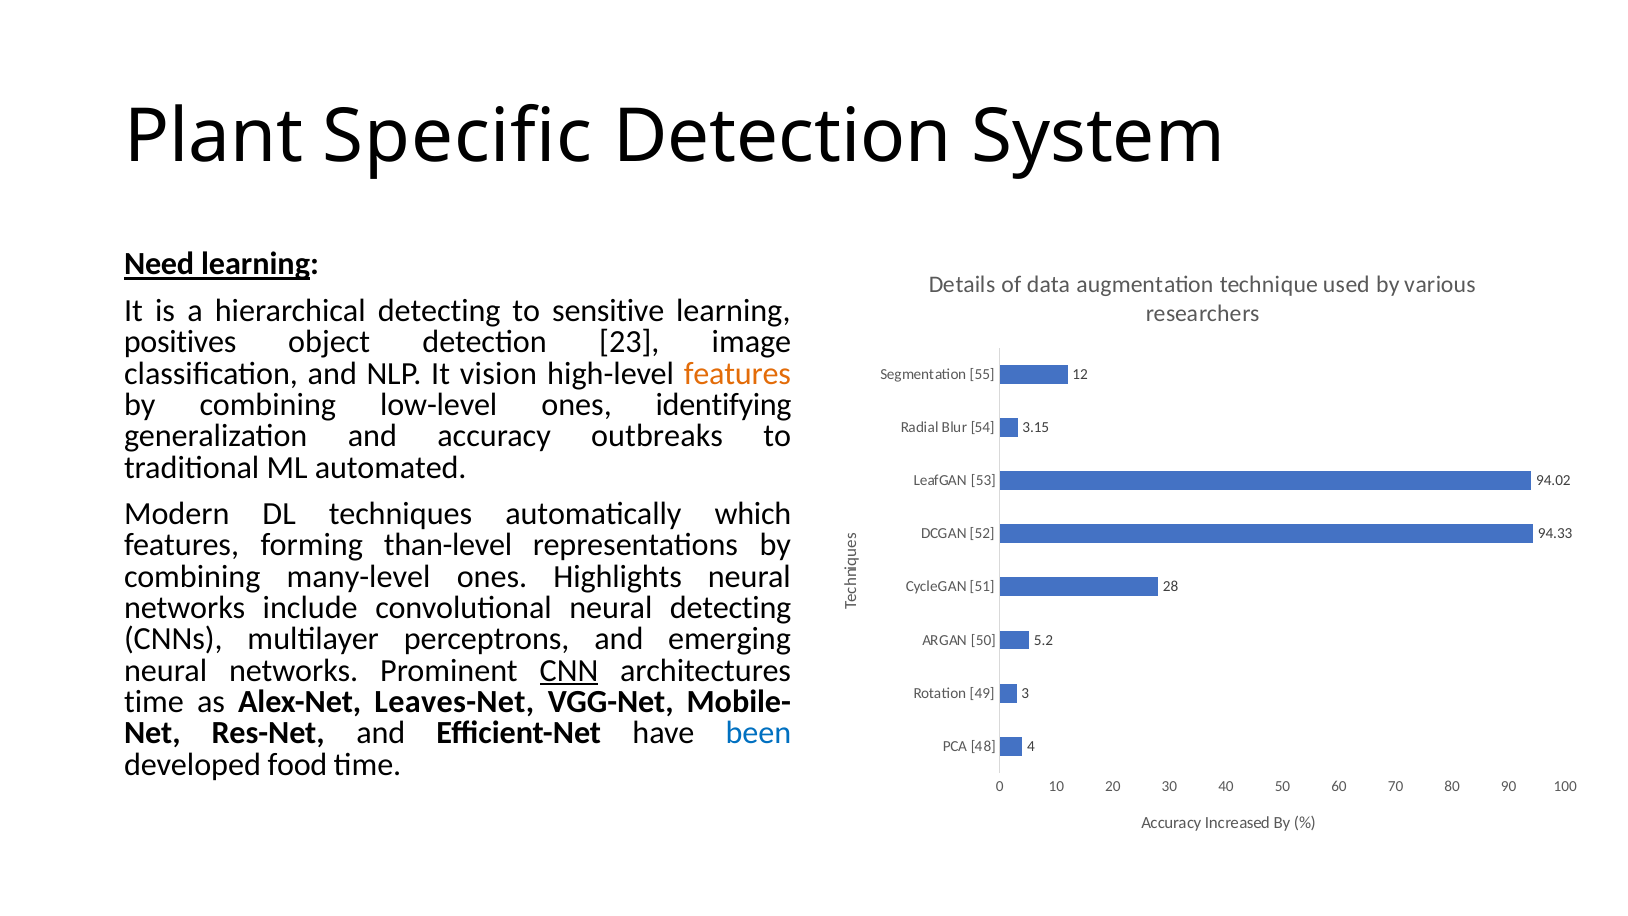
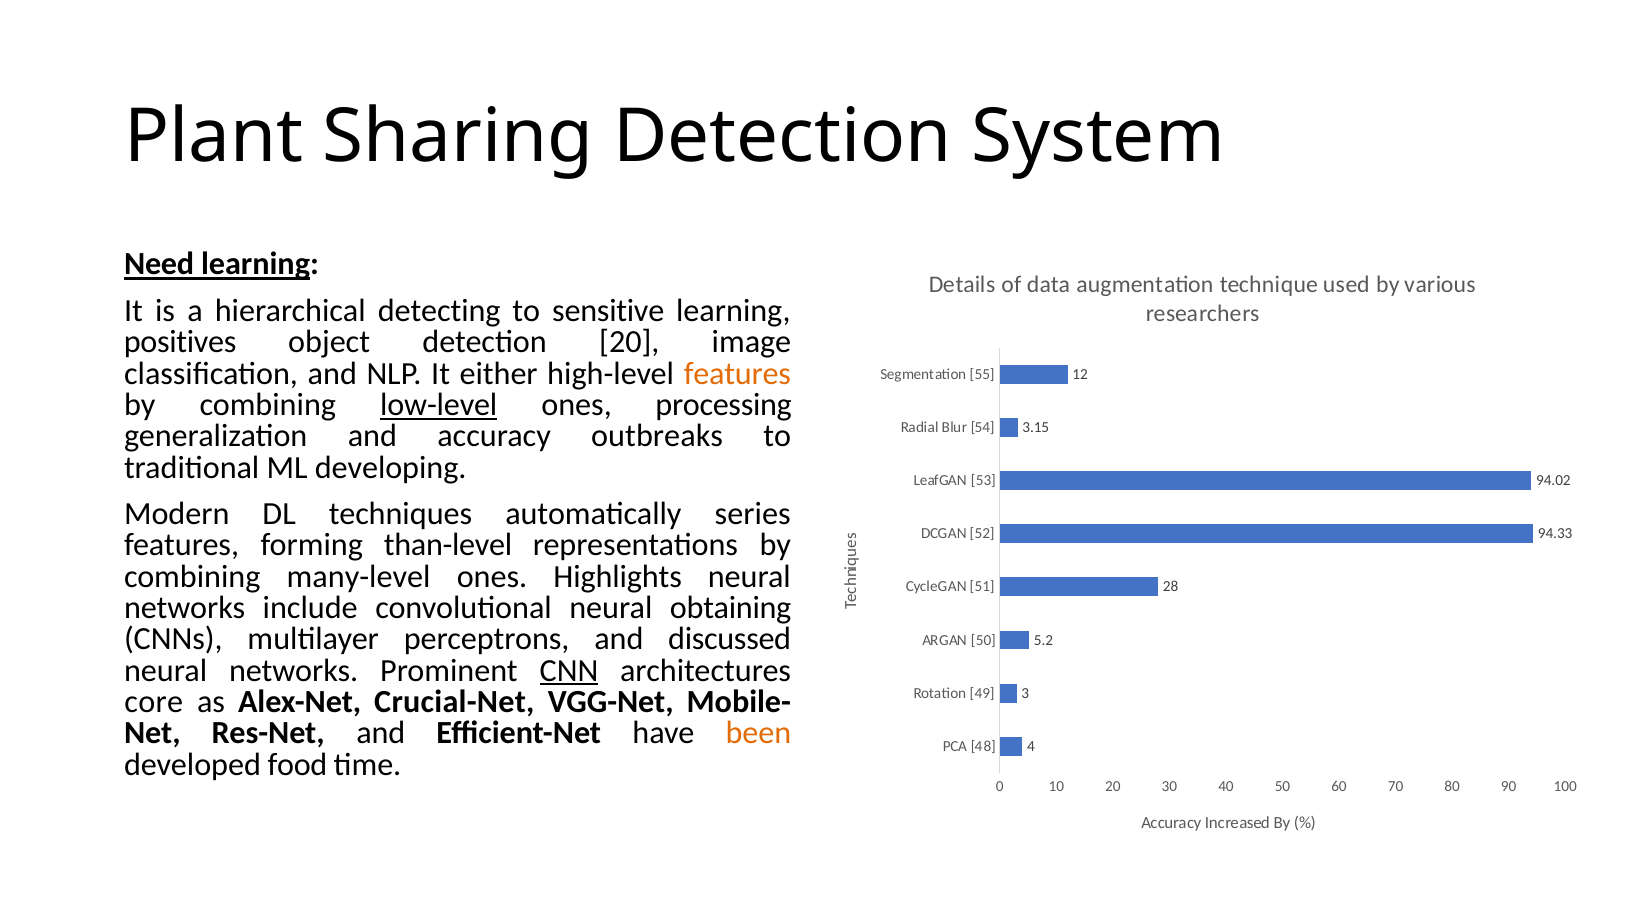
Specific: Specific -> Sharing
detection 23: 23 -> 20
vision: vision -> either
low-level underline: none -> present
identifying: identifying -> processing
automated: automated -> developing
which: which -> series
neural detecting: detecting -> obtaining
emerging: emerging -> discussed
time at (154, 702): time -> core
Leaves-Net: Leaves-Net -> Crucial-Net
been colour: blue -> orange
